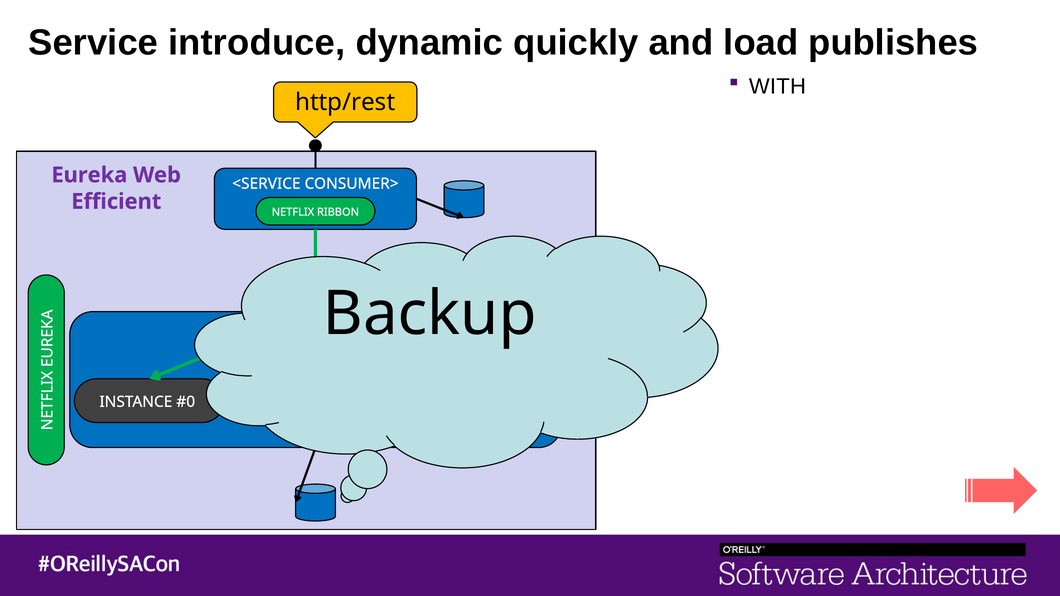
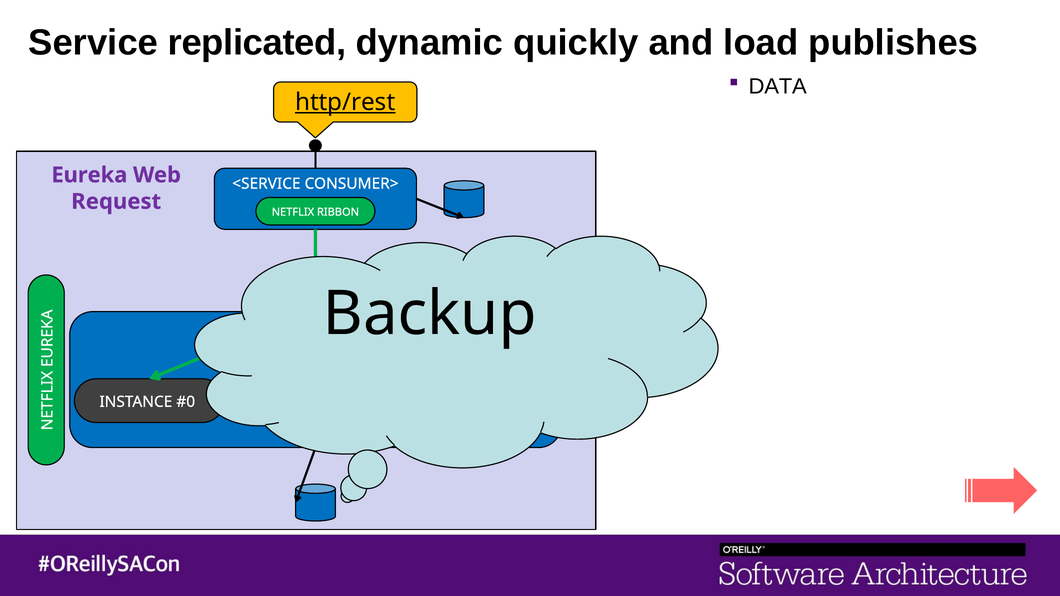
introduce: introduce -> replicated
WITH: WITH -> DATA
http/rest underline: none -> present
Efficient: Efficient -> Request
